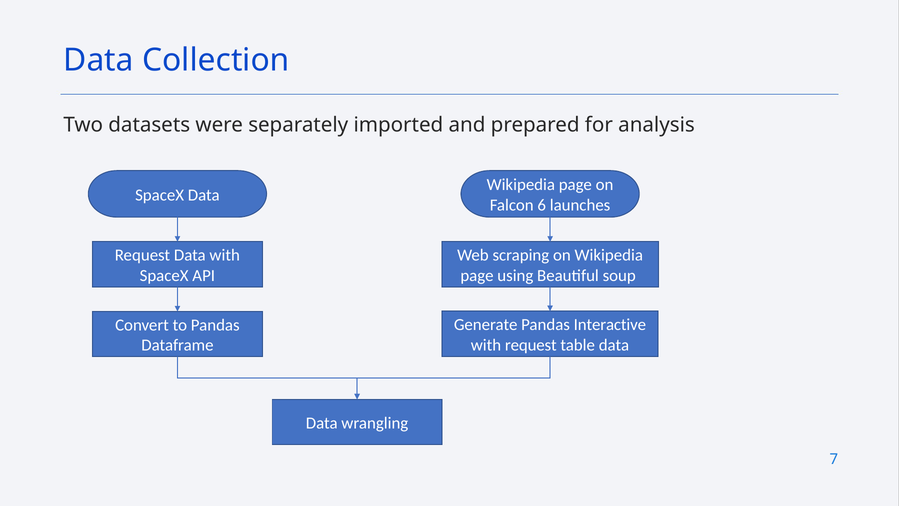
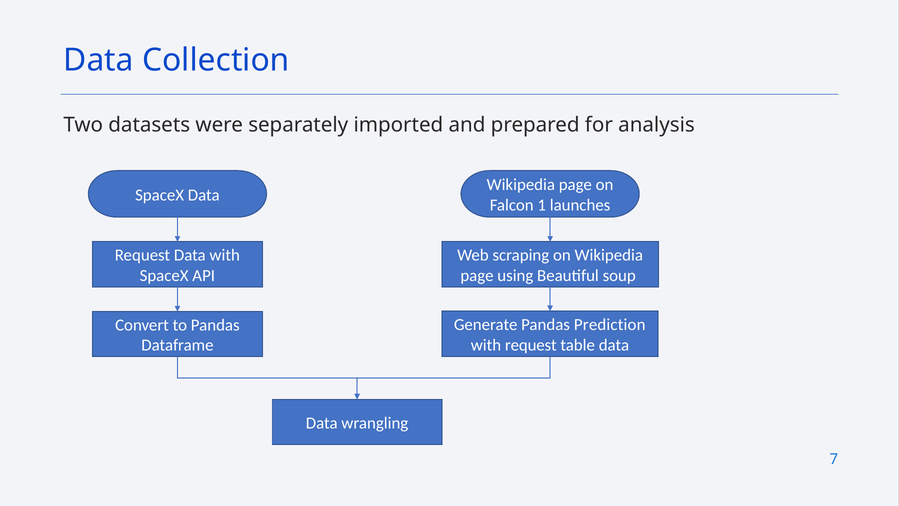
6: 6 -> 1
Interactive: Interactive -> Prediction
